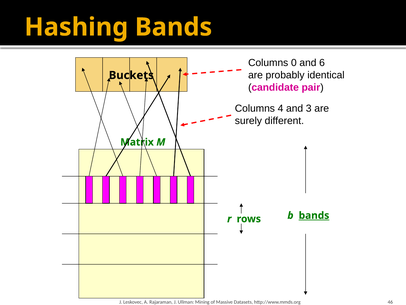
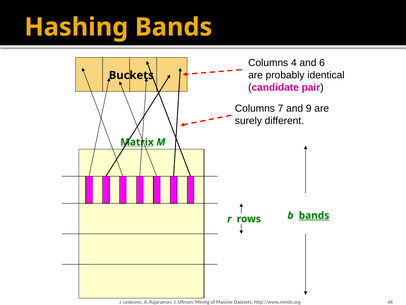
0: 0 -> 4
4: 4 -> 7
3: 3 -> 9
Matrix underline: none -> present
